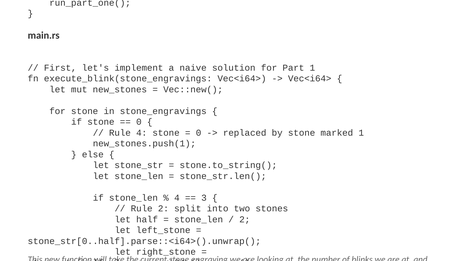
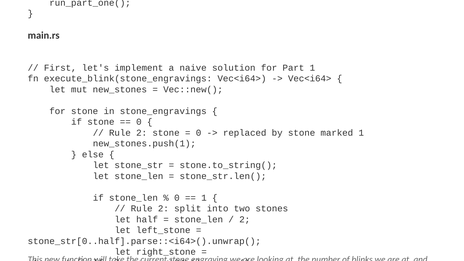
4 at (142, 133): 4 -> 2
4 at (177, 198): 4 -> 0
3 at (204, 198): 3 -> 1
